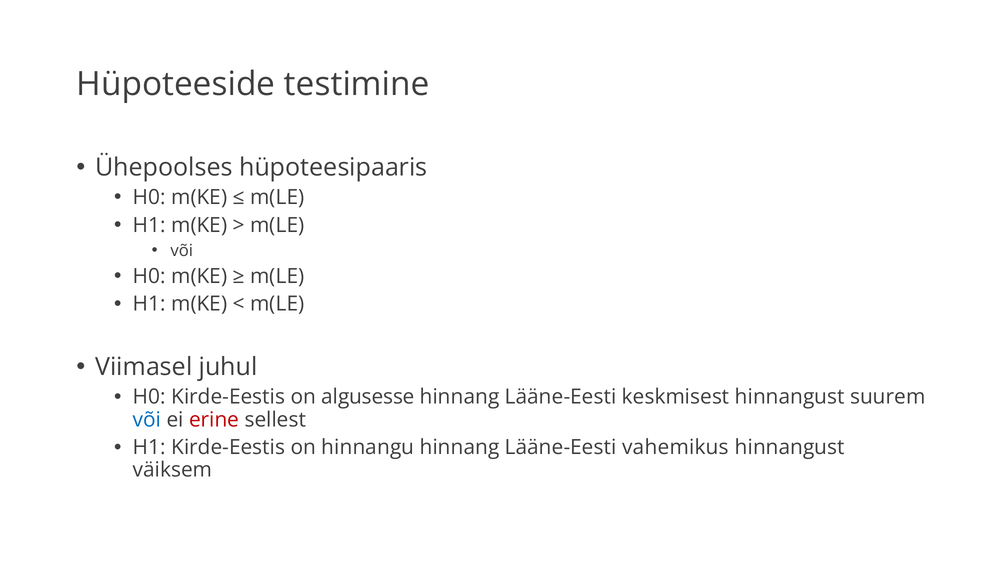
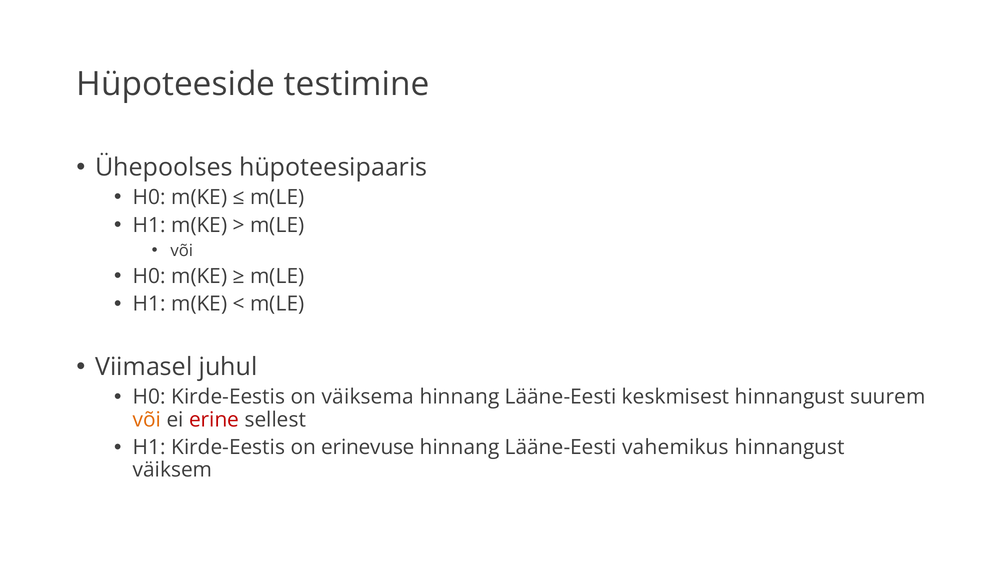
algusesse: algusesse -> väiksema
või at (147, 420) colour: blue -> orange
hinnangu: hinnangu -> erinevuse
